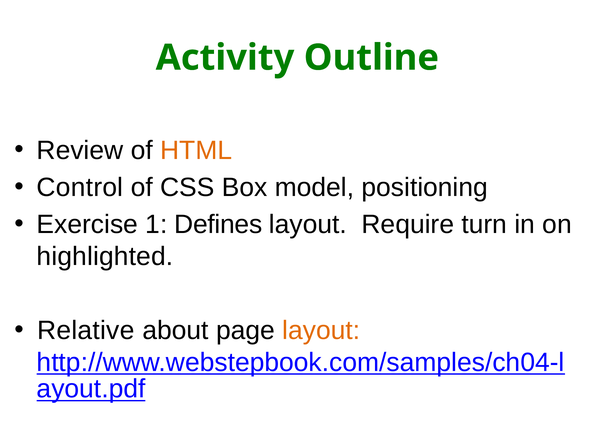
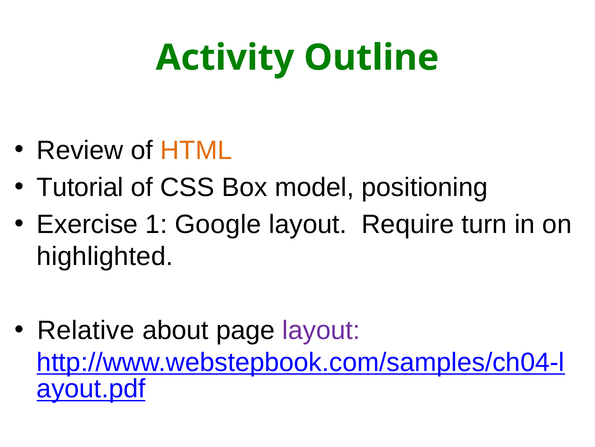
Control: Control -> Tutorial
Defines: Defines -> Google
layout at (321, 330) colour: orange -> purple
